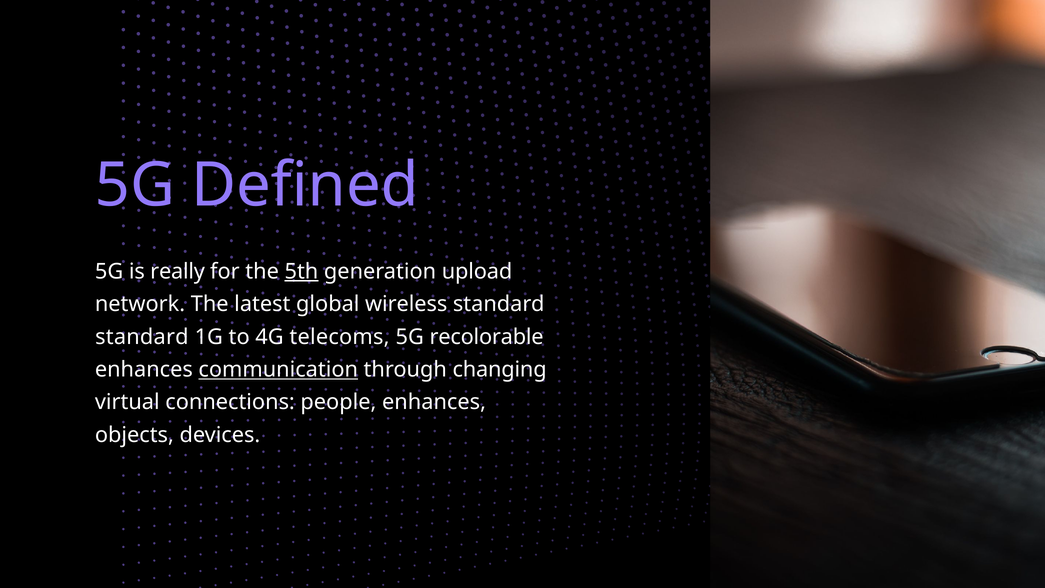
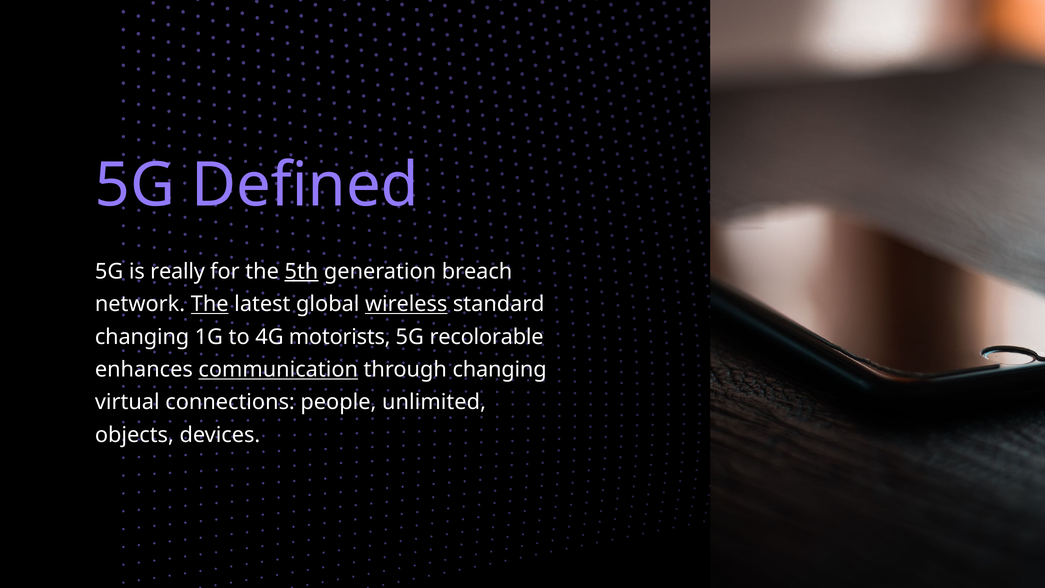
upload: upload -> breach
The at (210, 304) underline: none -> present
wireless underline: none -> present
standard at (142, 337): standard -> changing
telecoms: telecoms -> motorists
people enhances: enhances -> unlimited
